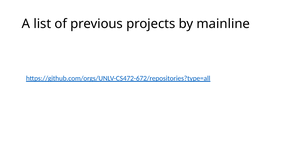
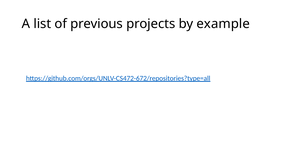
mainline: mainline -> example
